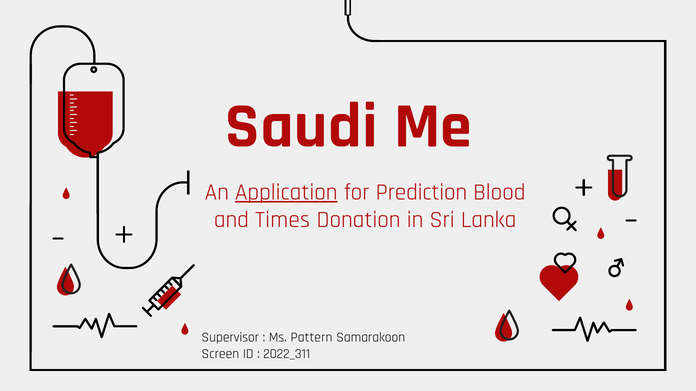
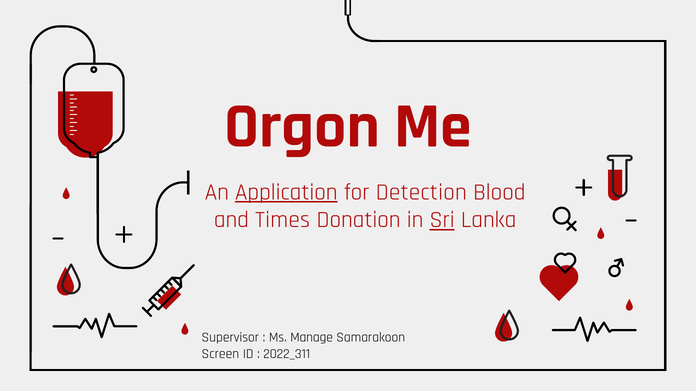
Saudi: Saudi -> Orgon
Prediction: Prediction -> Detection
Sri underline: none -> present
Pattern: Pattern -> Manage
